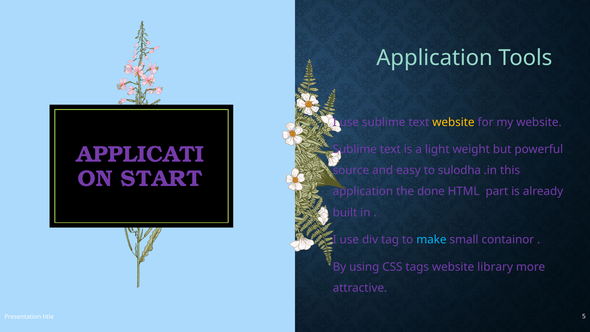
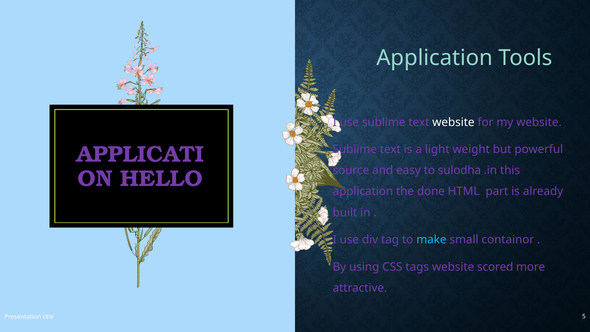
website at (453, 122) colour: yellow -> white
START: START -> HELLO
library: library -> scored
